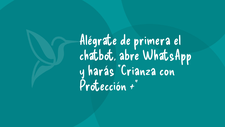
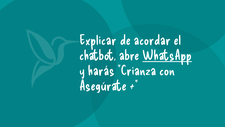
Alégrate: Alégrate -> Explicar
primera: primera -> acordar
WhatsApp underline: none -> present
Protección: Protección -> Asegúrate
